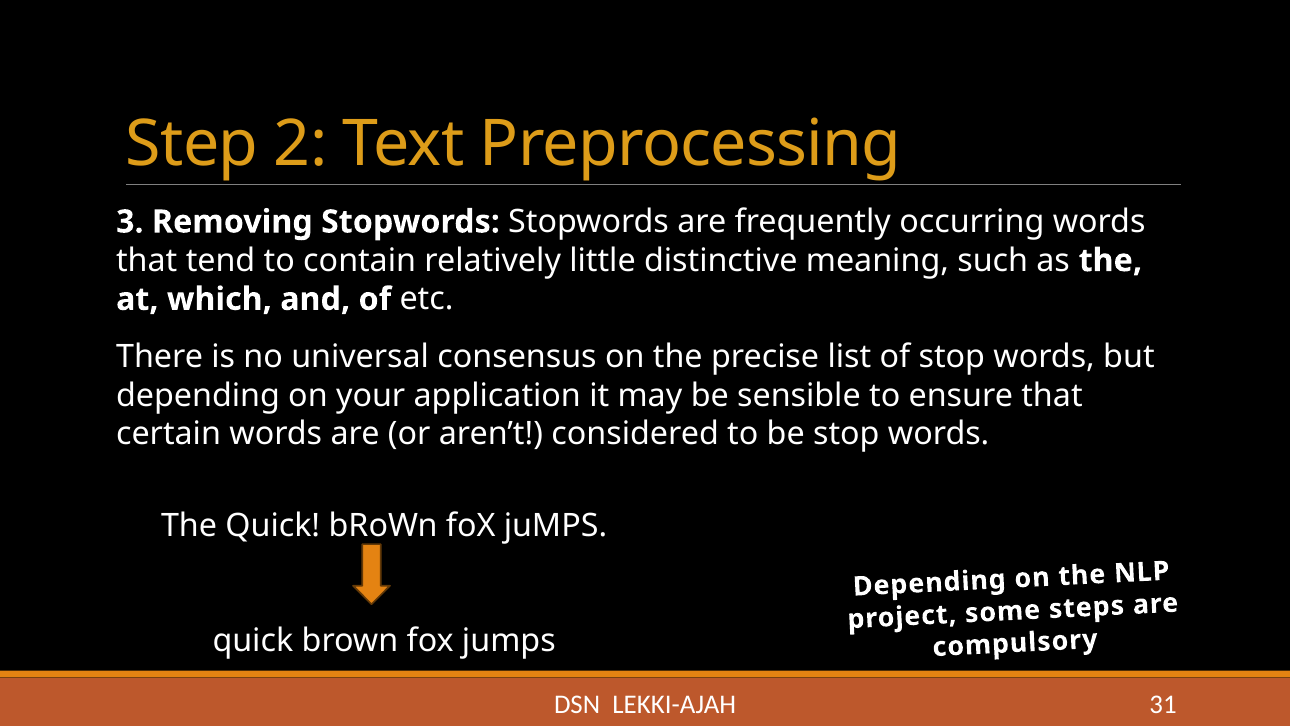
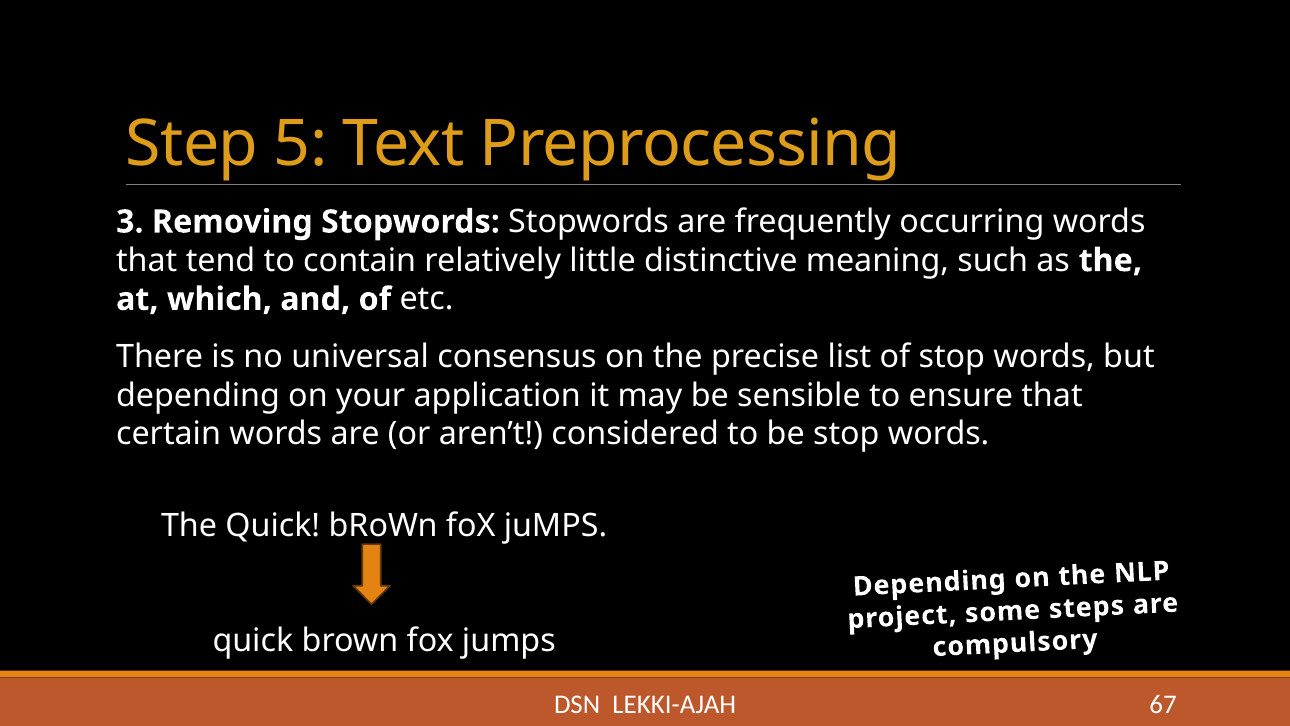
2: 2 -> 5
31: 31 -> 67
